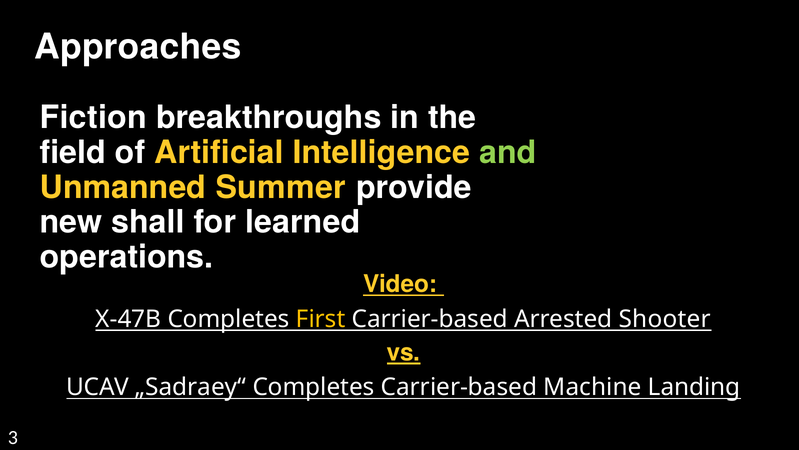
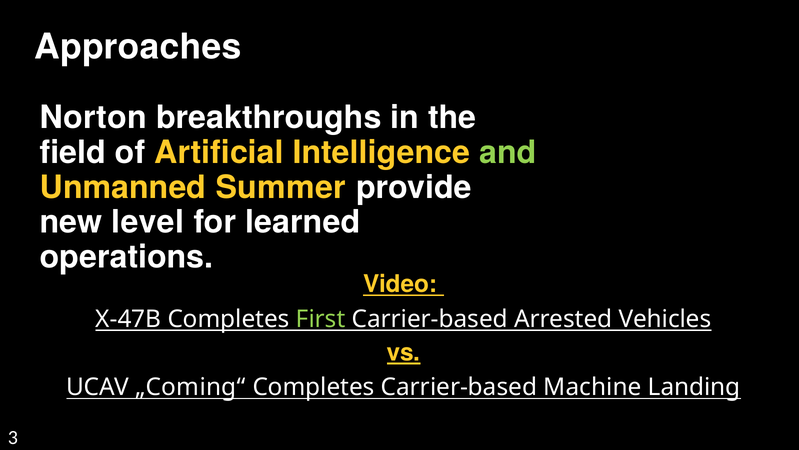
Fiction: Fiction -> Norton
shall: shall -> level
First colour: yellow -> light green
Shooter: Shooter -> Vehicles
„Sadraey“: „Sadraey“ -> „Coming“
